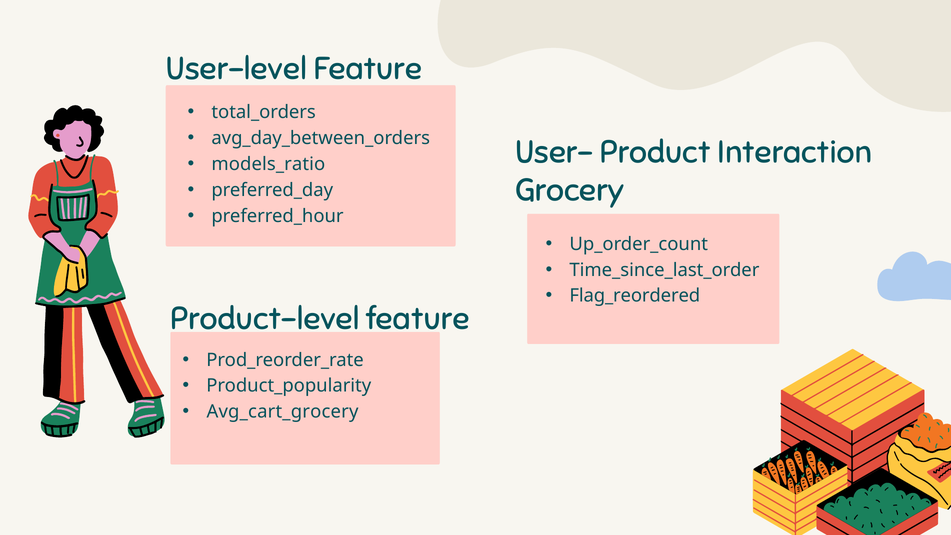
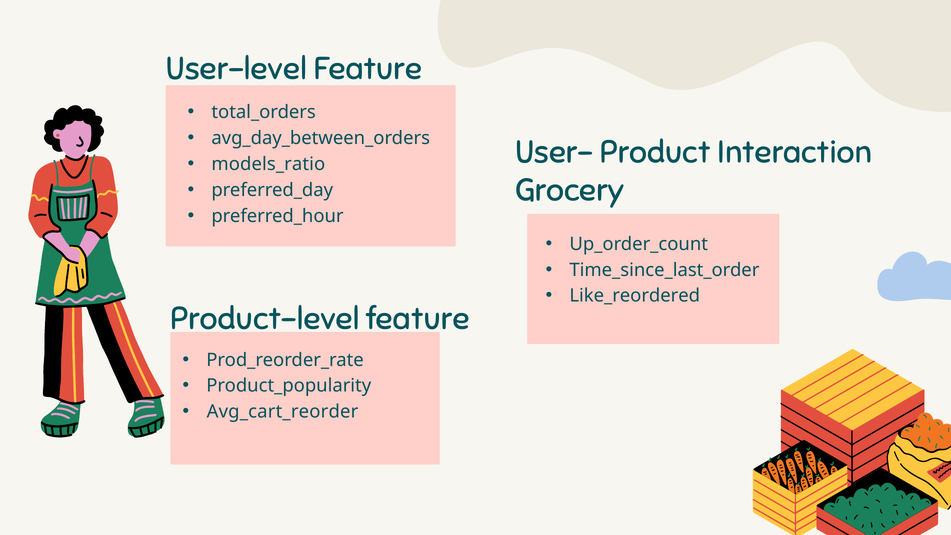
Flag_reordered: Flag_reordered -> Like_reordered
Avg_cart_grocery: Avg_cart_grocery -> Avg_cart_reorder
